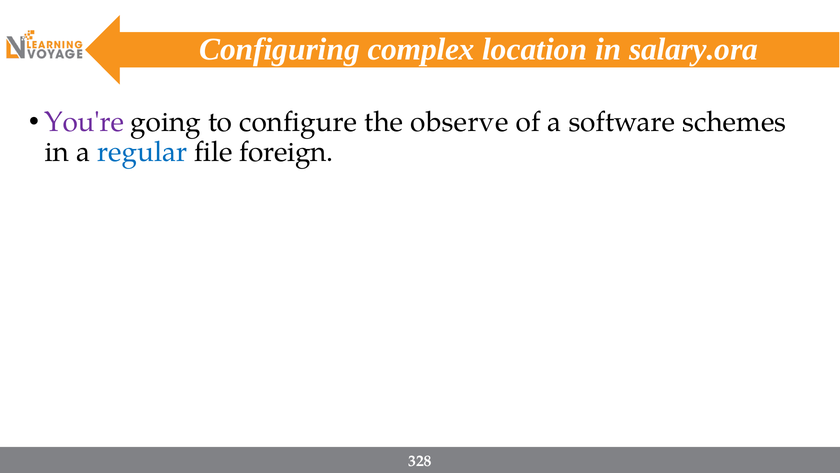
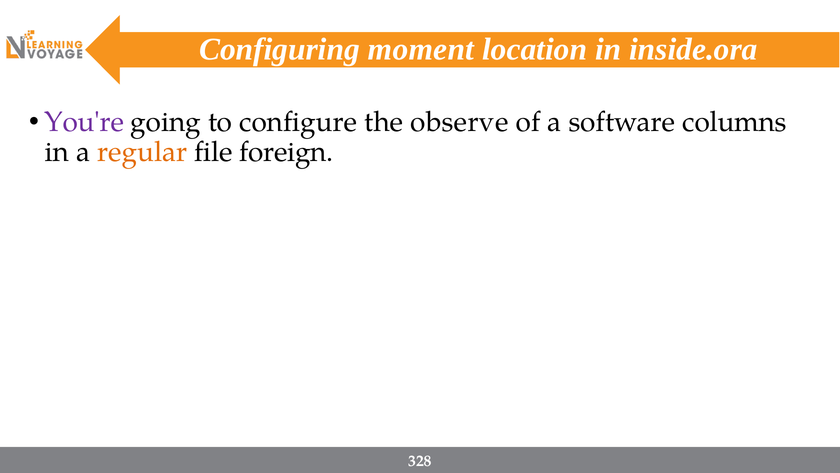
complex: complex -> moment
salary.ora: salary.ora -> inside.ora
schemes: schemes -> columns
regular colour: blue -> orange
